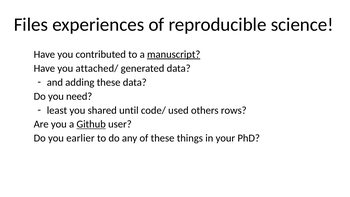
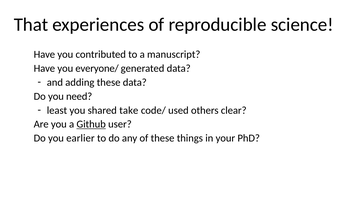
Files: Files -> That
manuscript underline: present -> none
attached/: attached/ -> everyone/
until: until -> take
rows: rows -> clear
